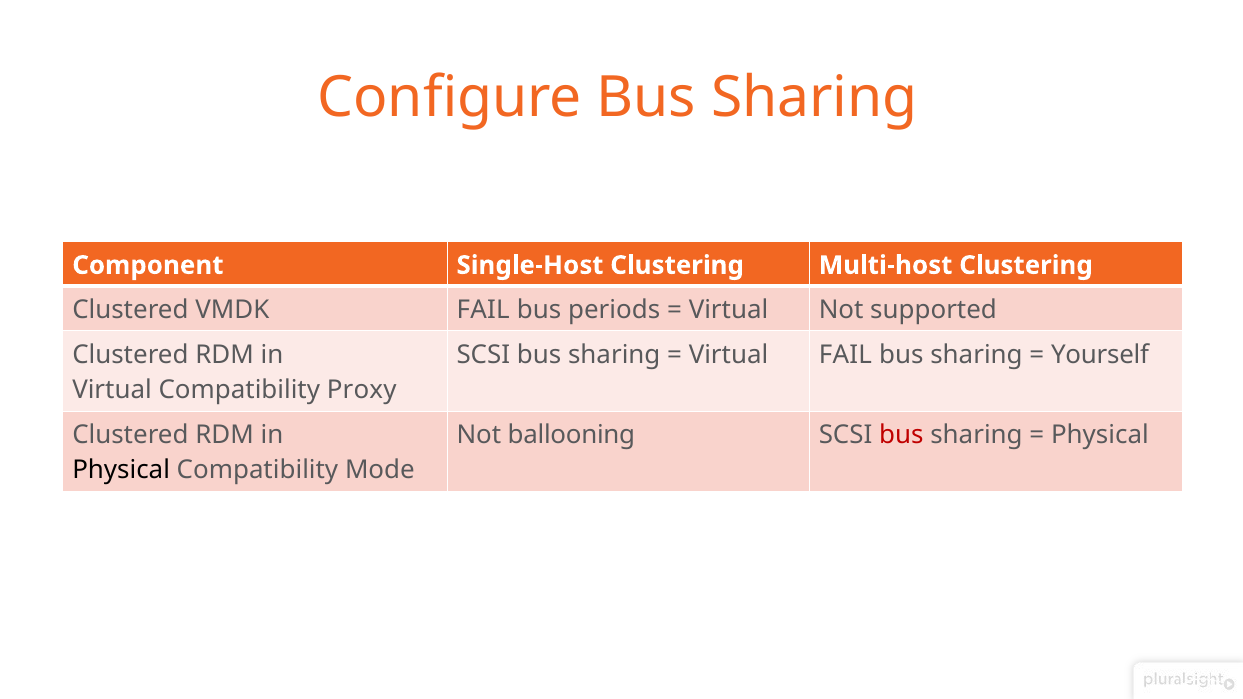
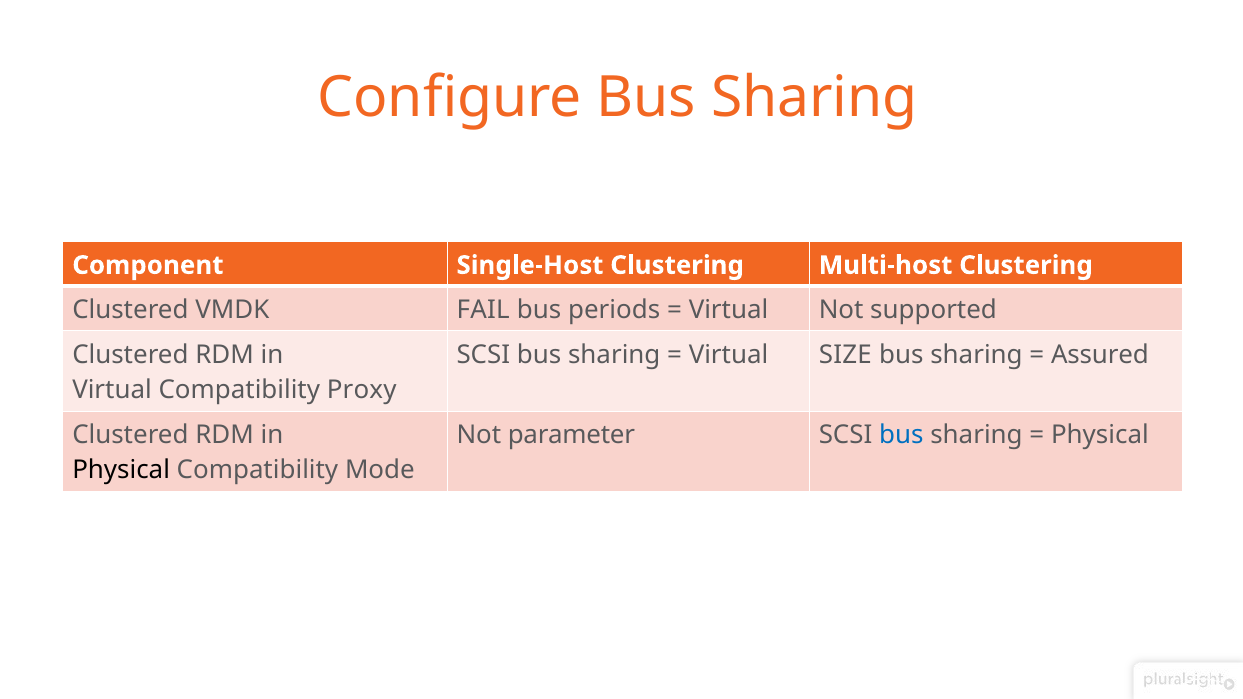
Virtual FAIL: FAIL -> SIZE
Yourself: Yourself -> Assured
ballooning: ballooning -> parameter
bus at (901, 435) colour: red -> blue
